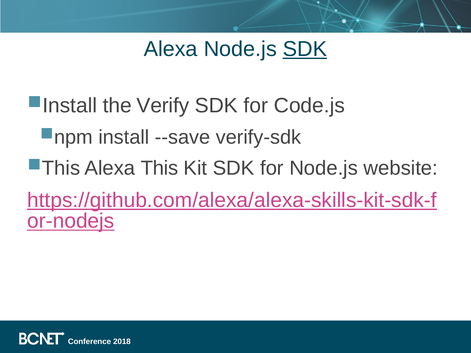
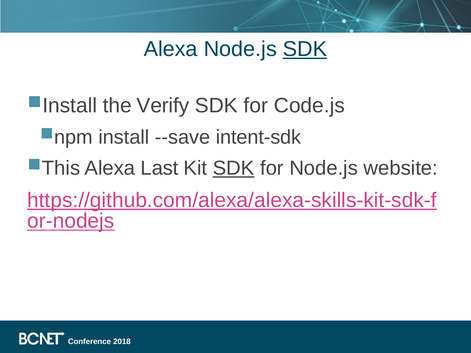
verify-sdk: verify-sdk -> intent-sdk
This: This -> Last
SDK at (234, 168) underline: none -> present
